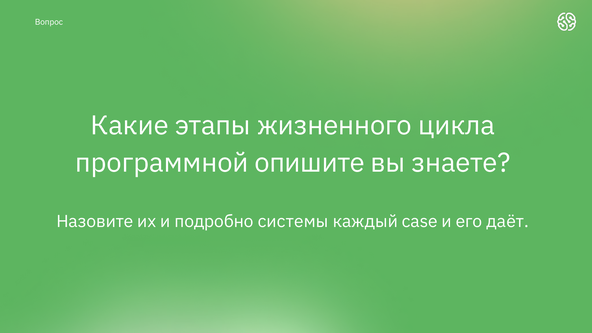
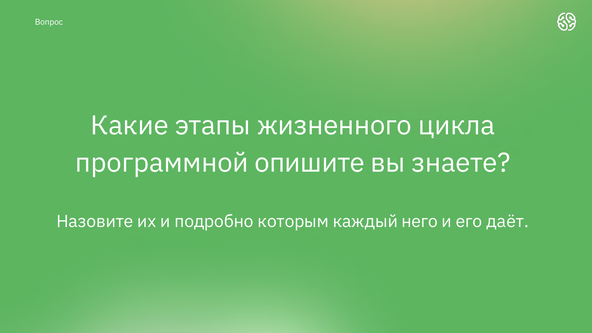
системы: системы -> которым
case: case -> него
